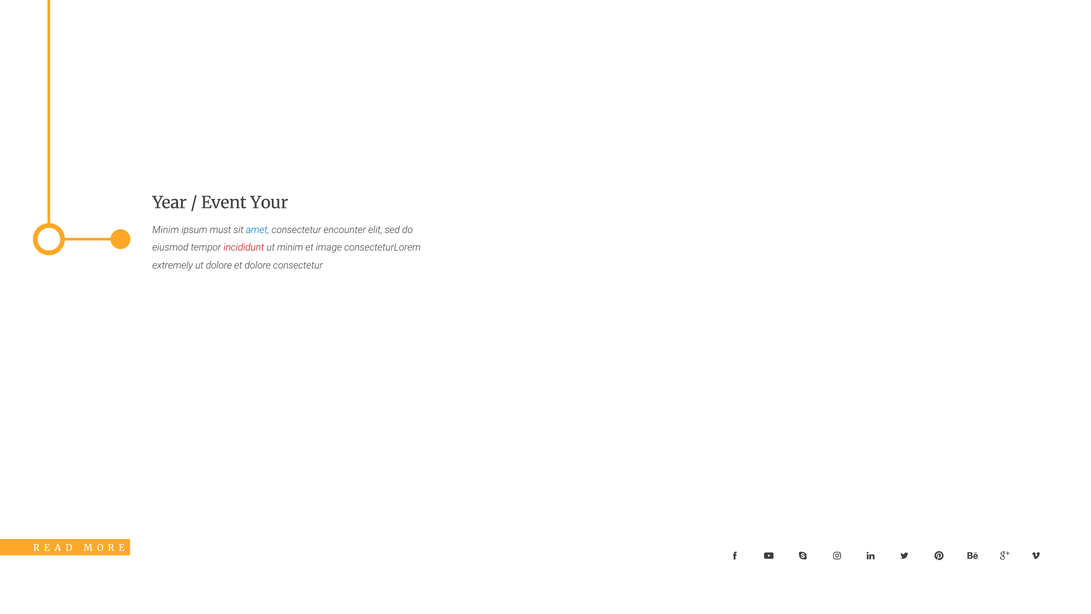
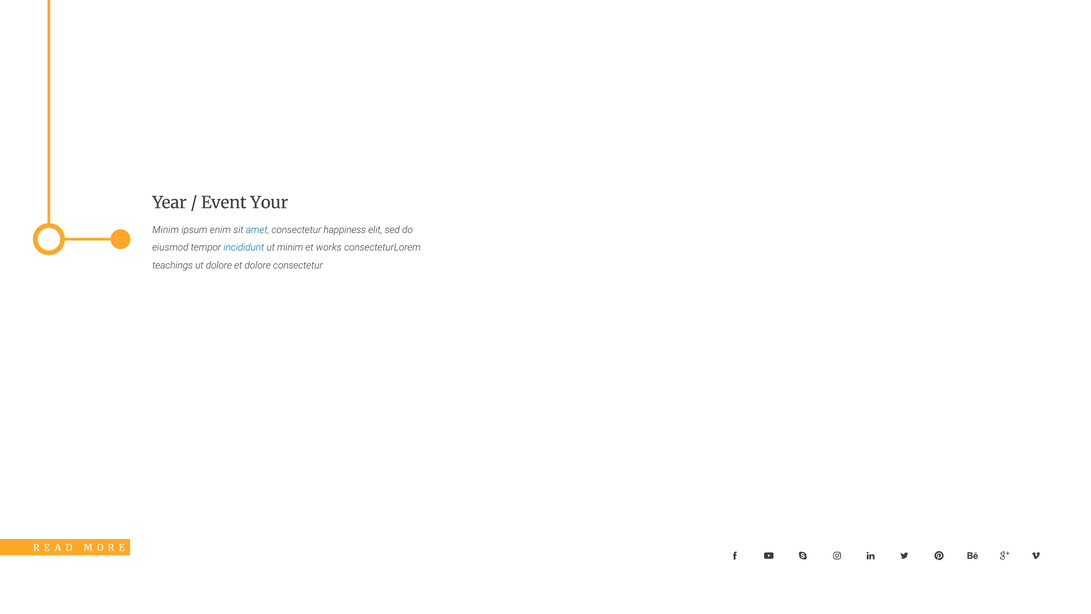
must: must -> enim
encounter: encounter -> happiness
incididunt colour: red -> blue
image: image -> works
extremely: extremely -> teachings
